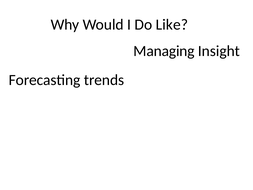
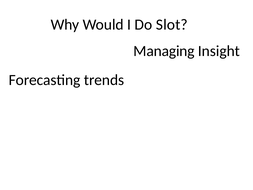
Like: Like -> Slot
